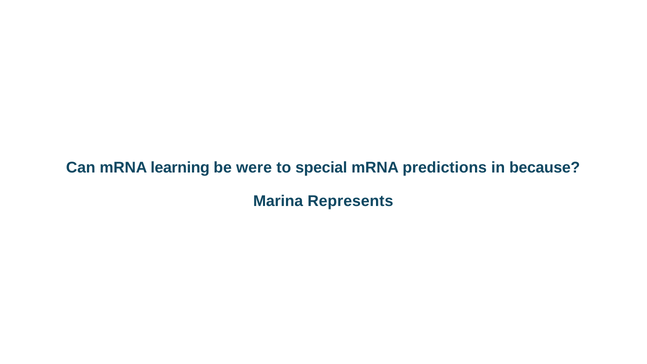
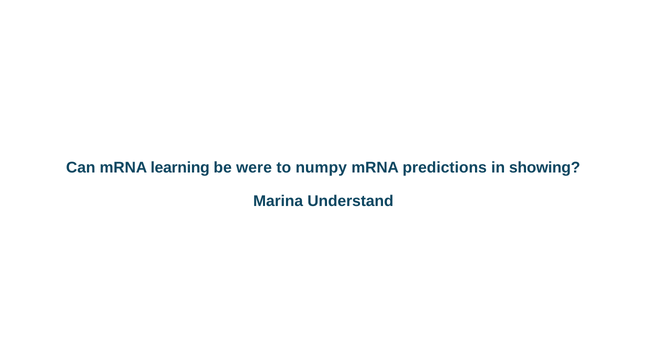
special: special -> numpy
because: because -> showing
Represents: Represents -> Understand
